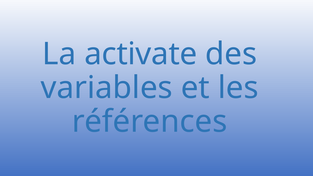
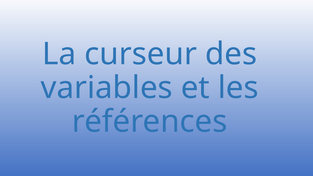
activate: activate -> curseur
